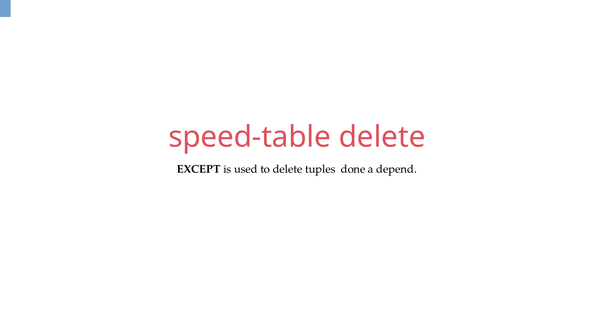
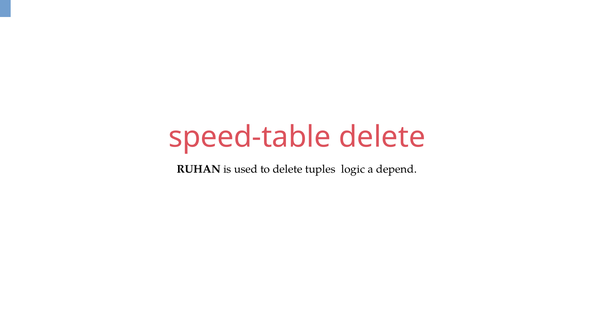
EXCEPT: EXCEPT -> RUHAN
done: done -> logic
